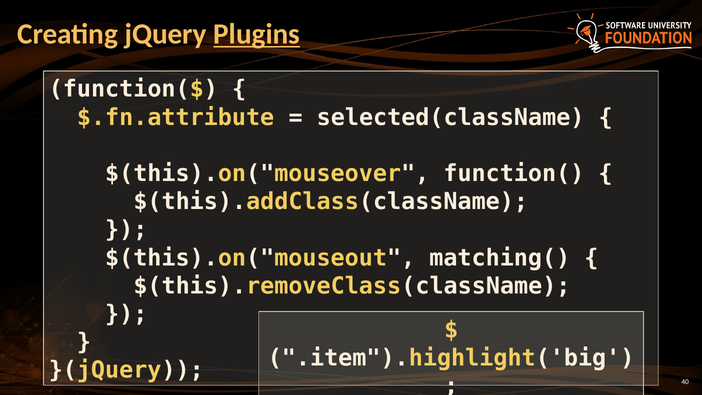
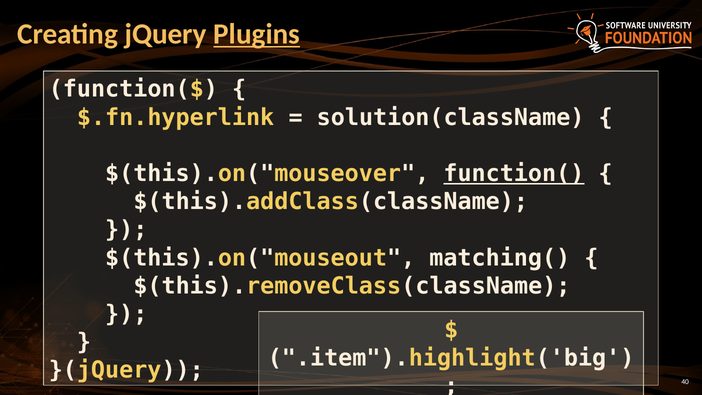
$.fn.attribute: $.fn.attribute -> $.fn.hyperlink
selected(className: selected(className -> solution(className
function( underline: none -> present
